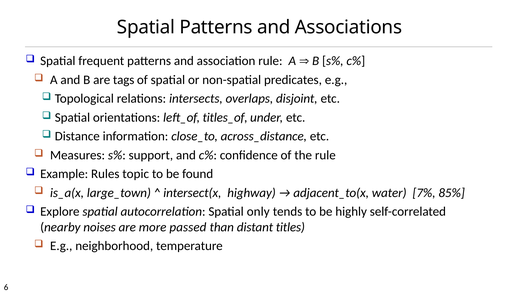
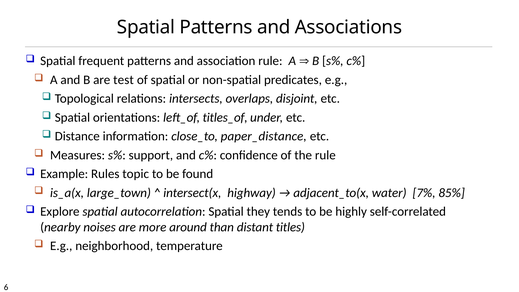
tags: tags -> test
across_distance: across_distance -> paper_distance
only: only -> they
passed: passed -> around
